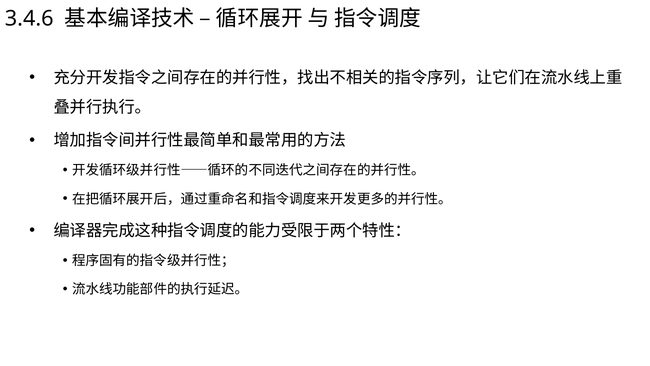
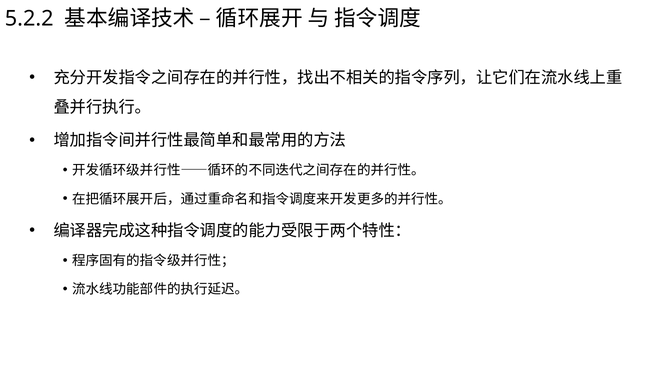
3.4.6: 3.4.6 -> 5.2.2
